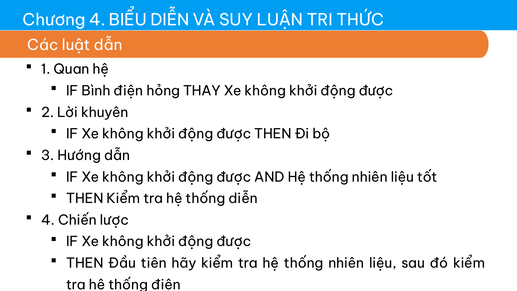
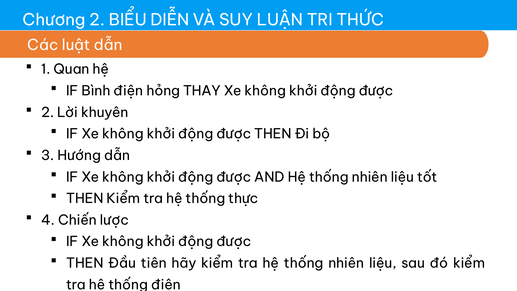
Chương 4: 4 -> 2
thống diễn: diễn -> thực
